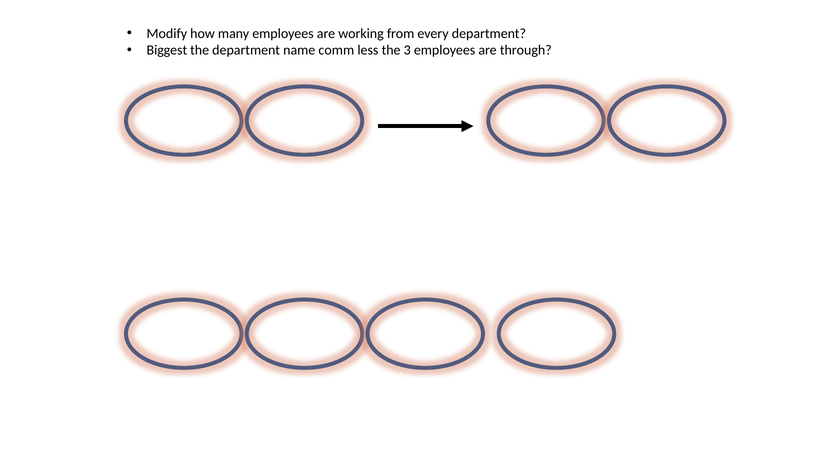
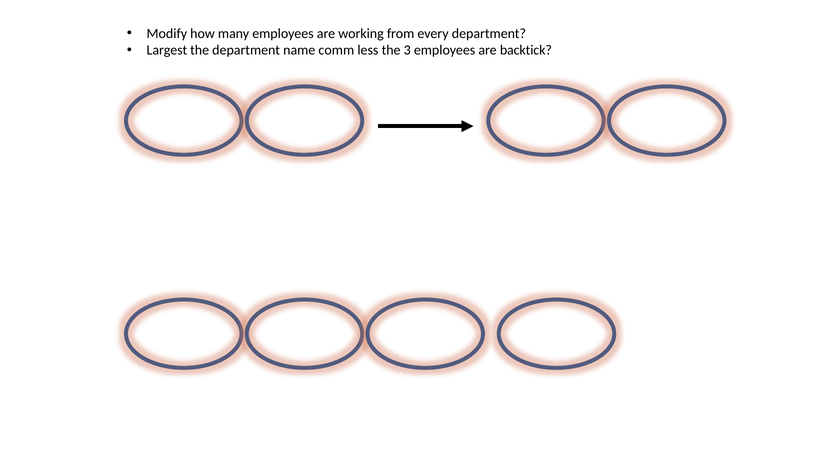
Biggest: Biggest -> Largest
through: through -> backtick
